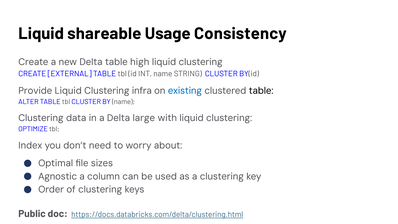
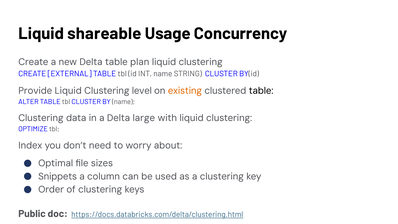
Consistency: Consistency -> Concurrency
high: high -> plan
infra: infra -> level
existing colour: blue -> orange
Agnostic: Agnostic -> Snippets
